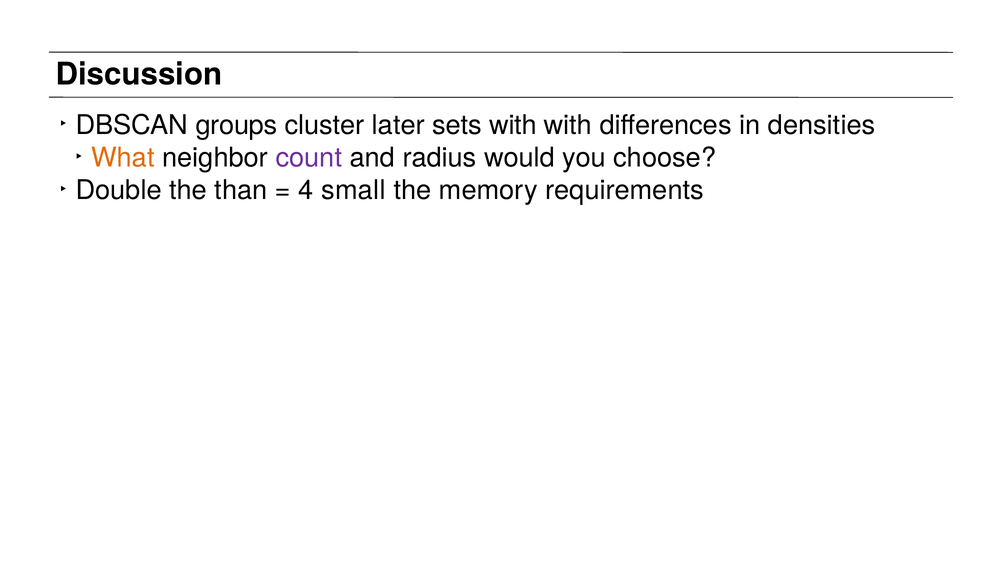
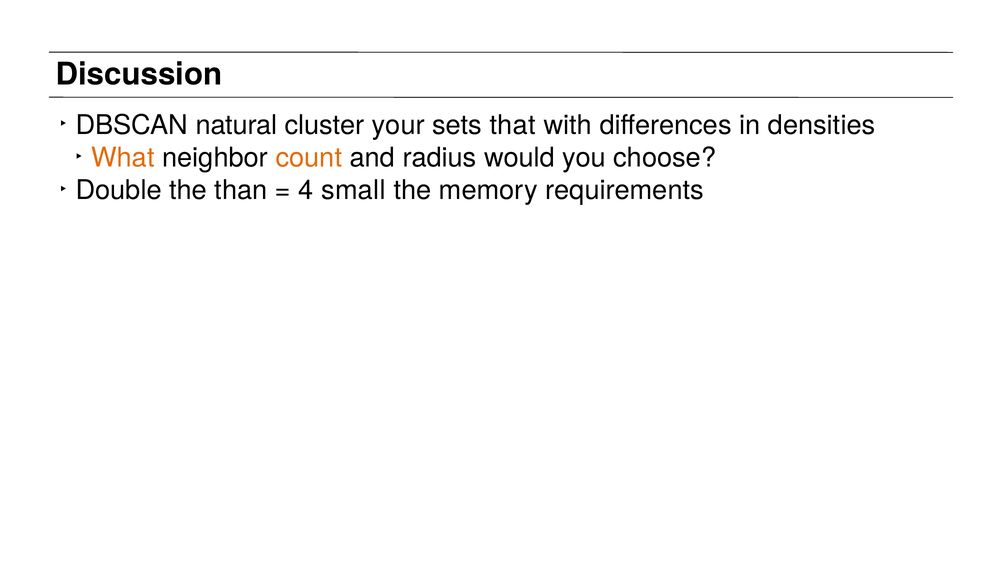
groups: groups -> natural
later: later -> your
sets with: with -> that
count colour: purple -> orange
